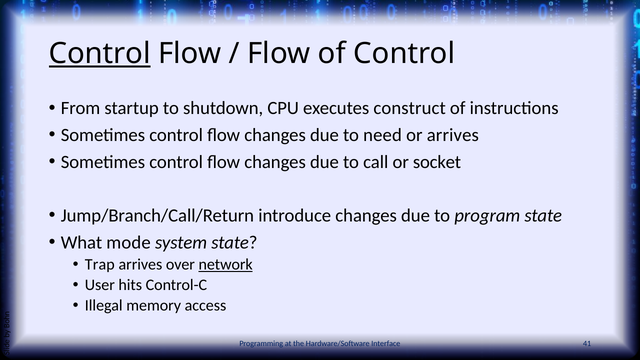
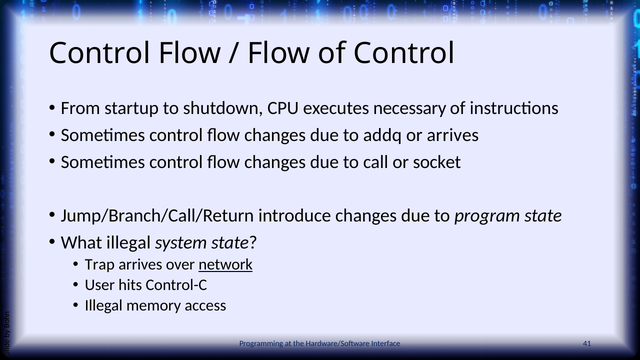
Control at (100, 54) underline: present -> none
construct: construct -> necessary
need: need -> addq
What mode: mode -> illegal
